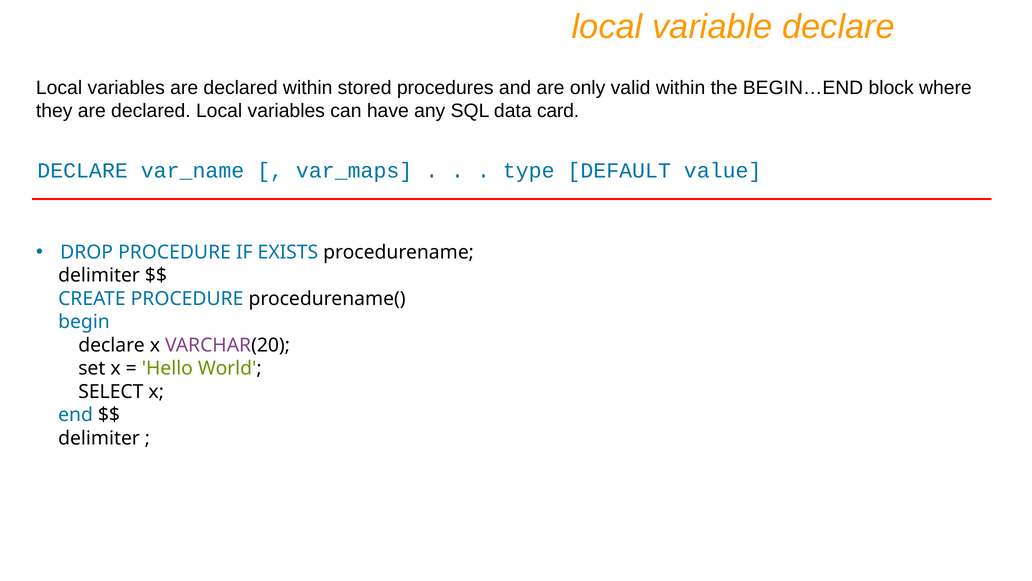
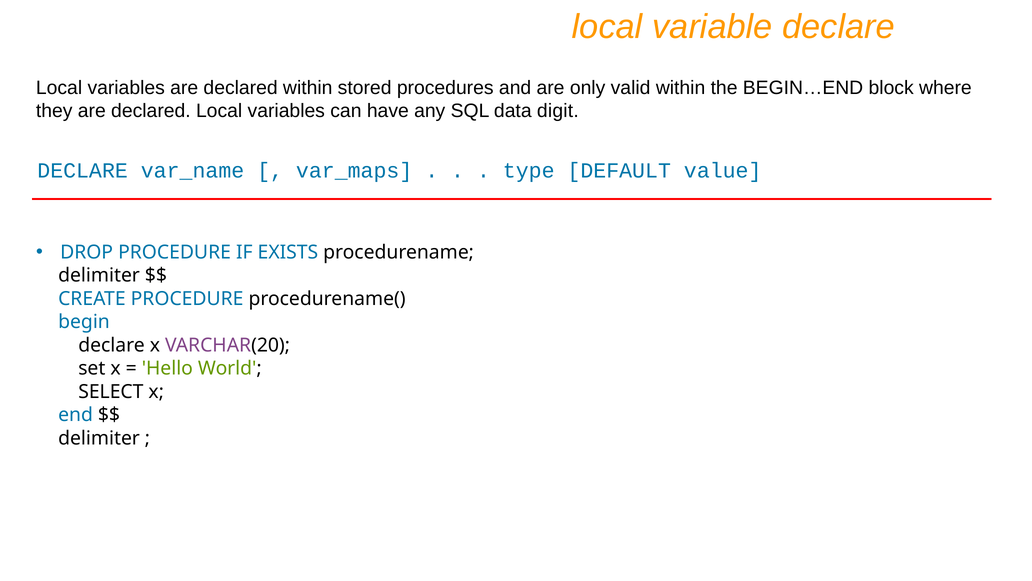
card: card -> digit
